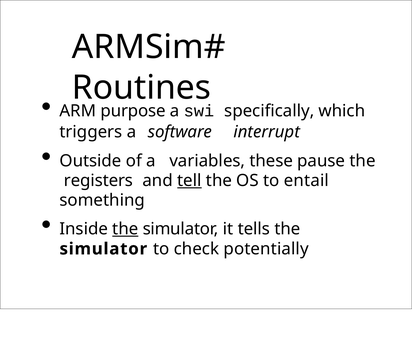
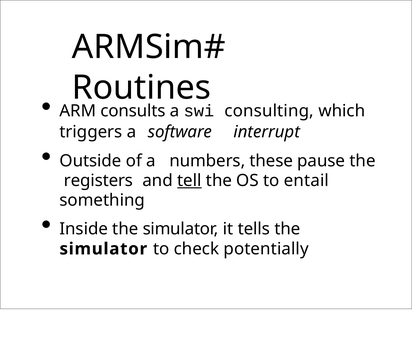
purpose: purpose -> consults
specifically: specifically -> consulting
variables: variables -> numbers
the at (125, 229) underline: present -> none
